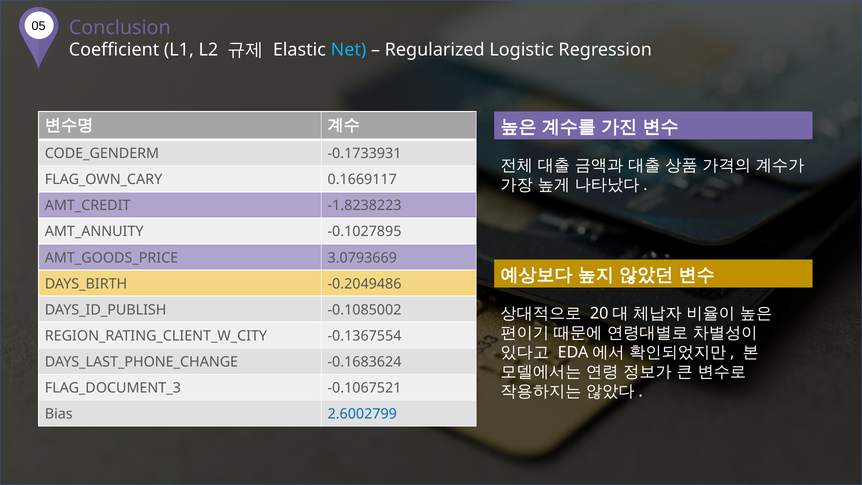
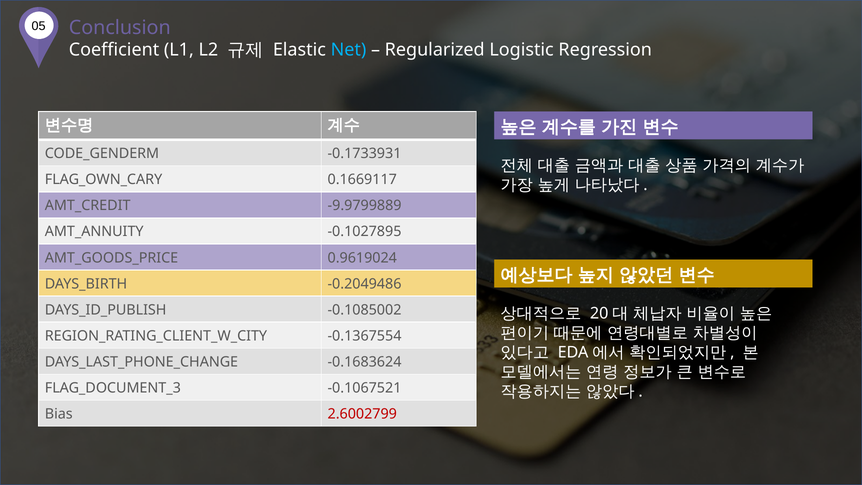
-1.8238223: -1.8238223 -> -9.9799889
3.0793669: 3.0793669 -> 0.9619024
2.6002799 colour: blue -> red
